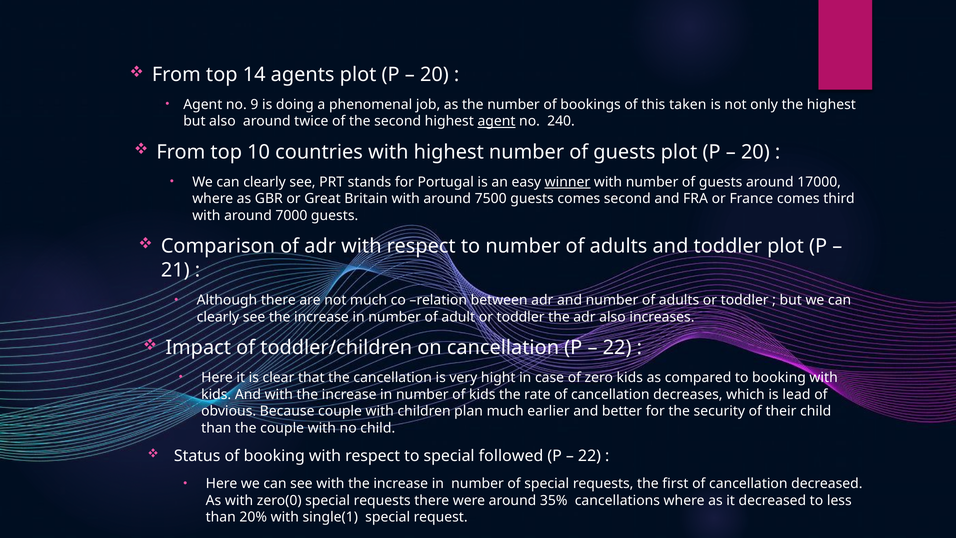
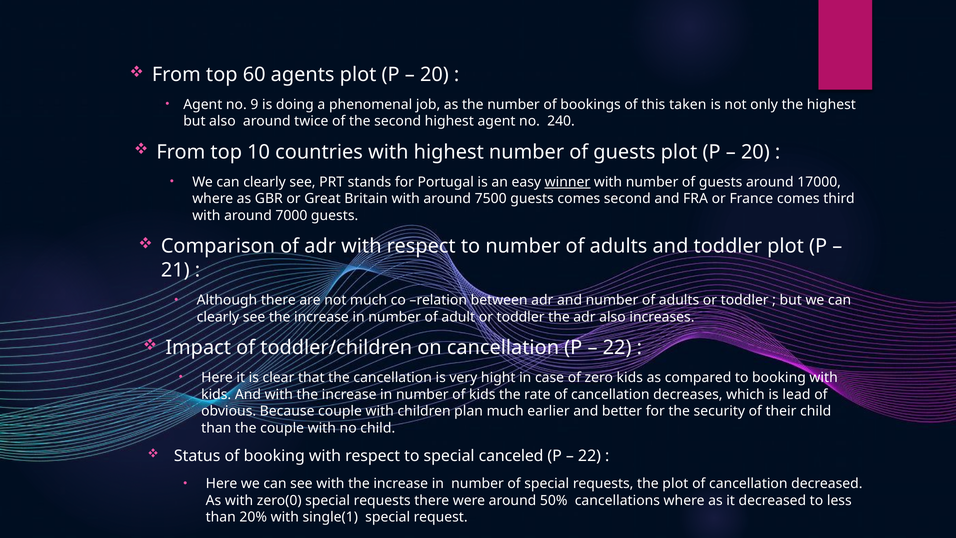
14: 14 -> 60
agent at (496, 121) underline: present -> none
followed: followed -> canceled
the first: first -> plot
35%: 35% -> 50%
